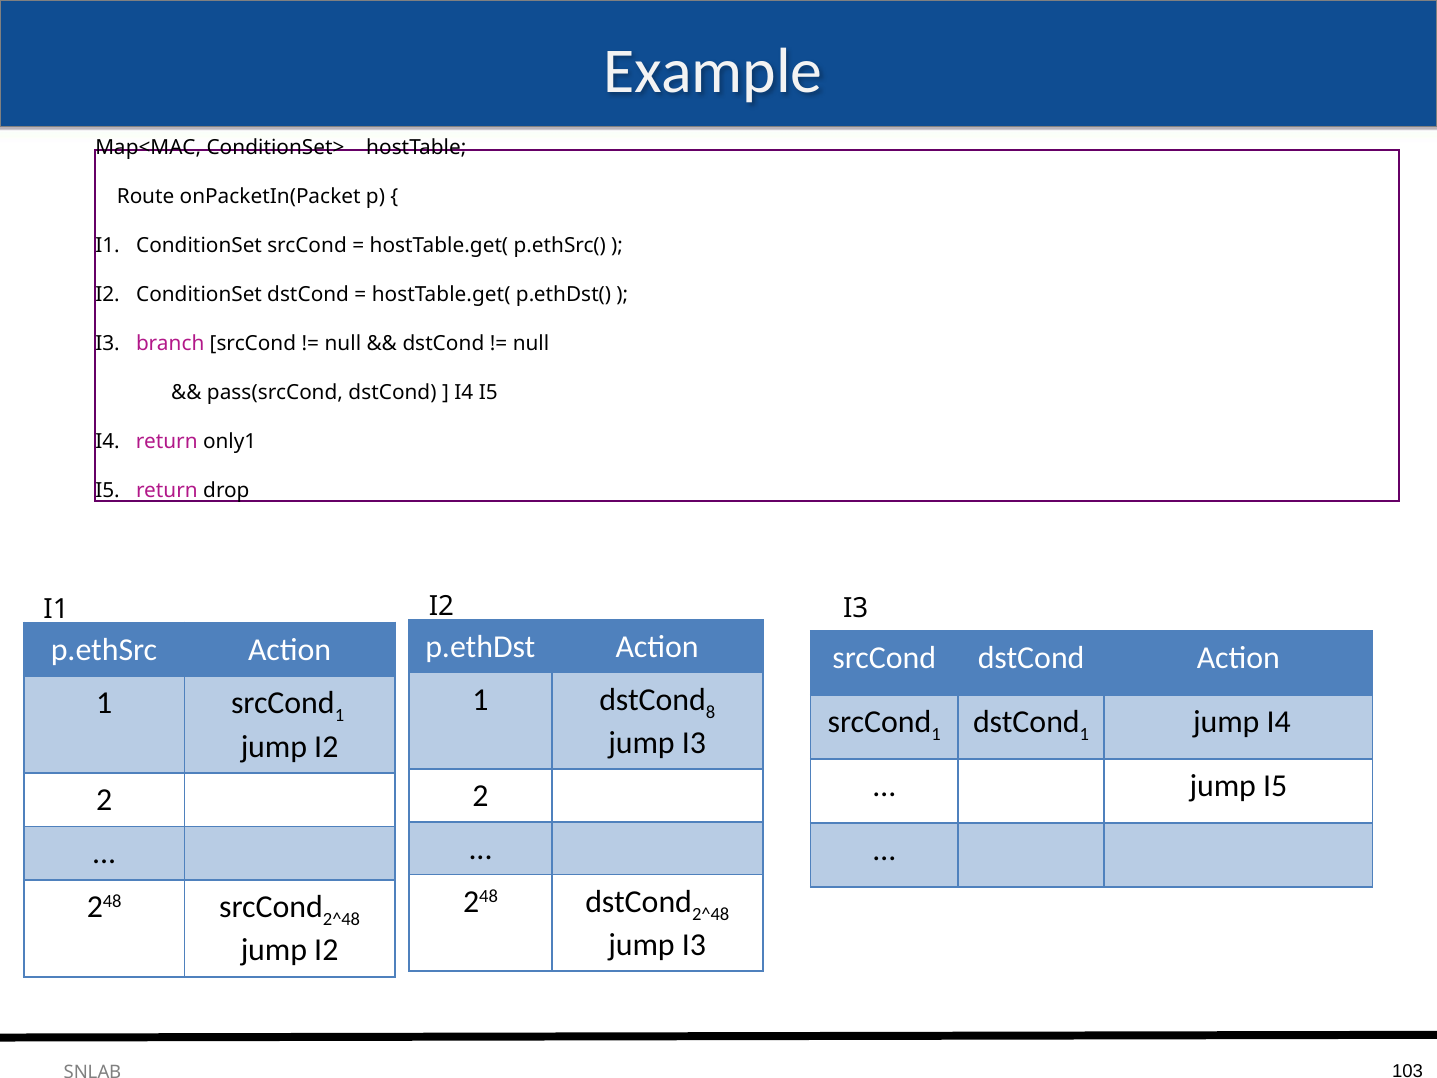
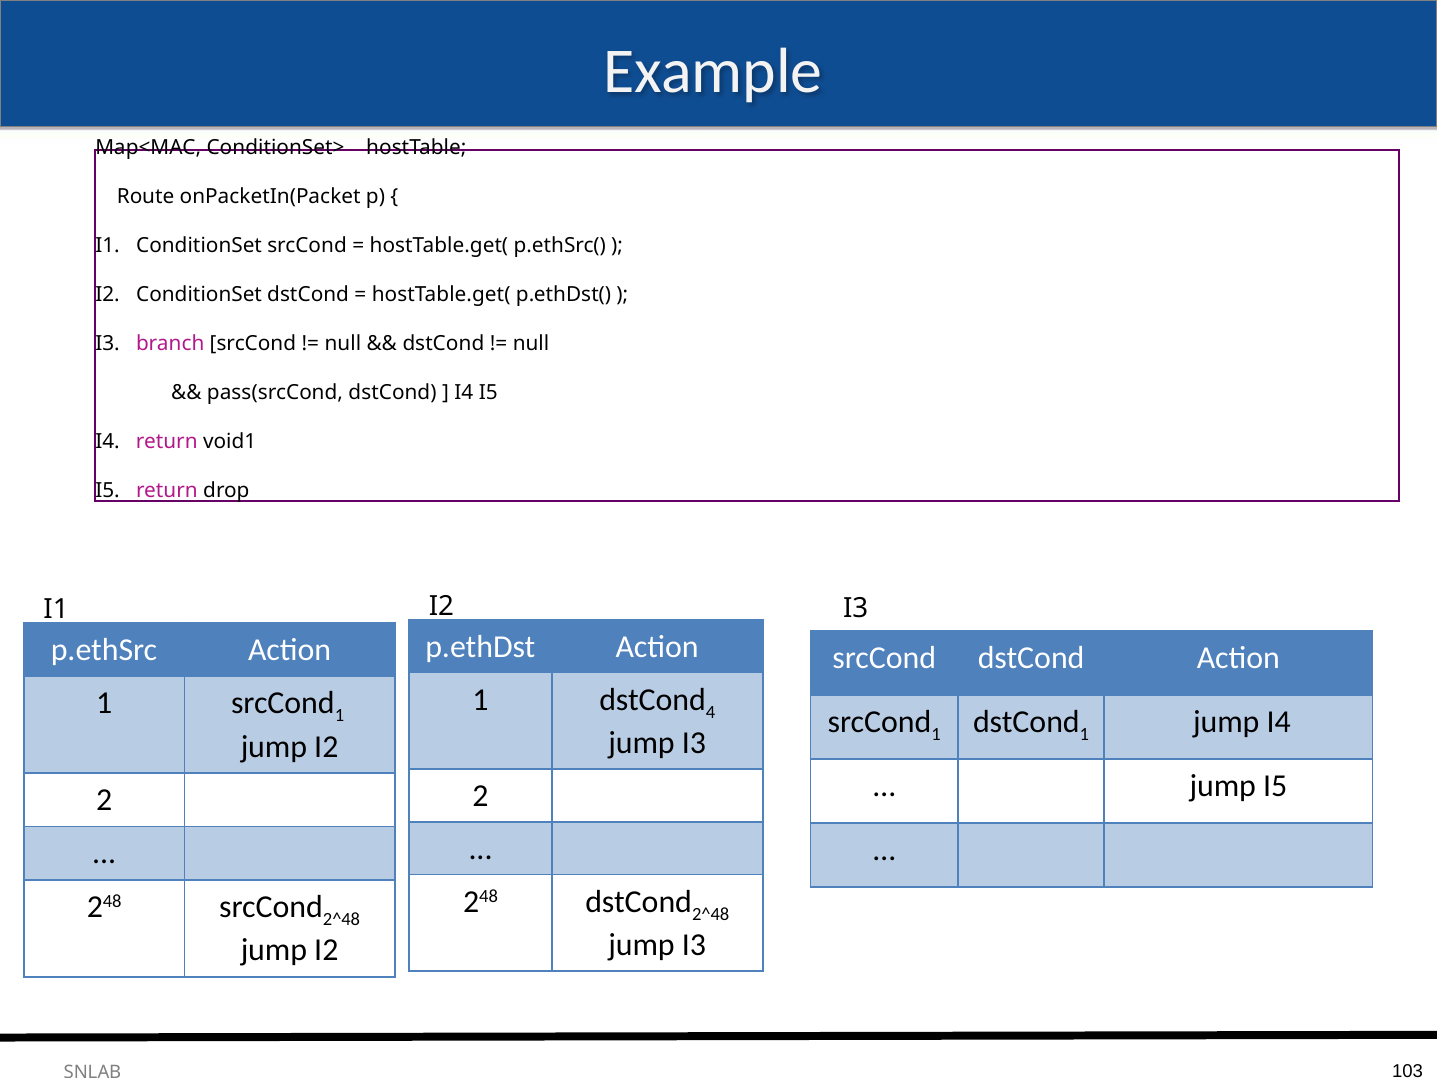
only1: only1 -> void1
8: 8 -> 4
